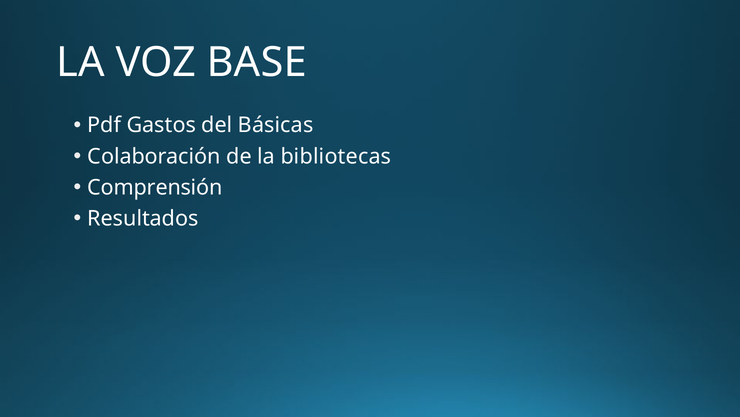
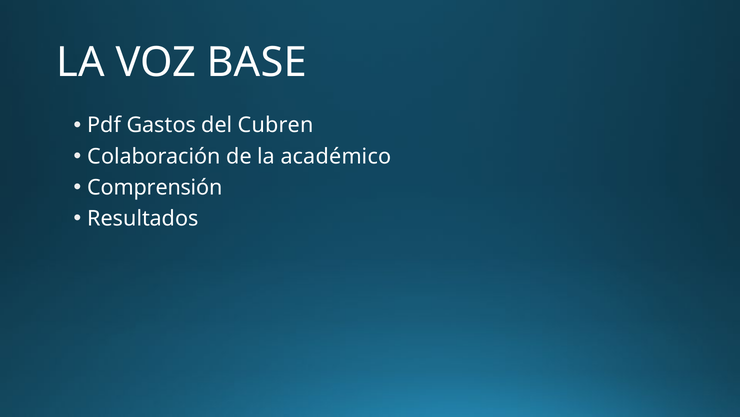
Básicas: Básicas -> Cubren
bibliotecas: bibliotecas -> académico
